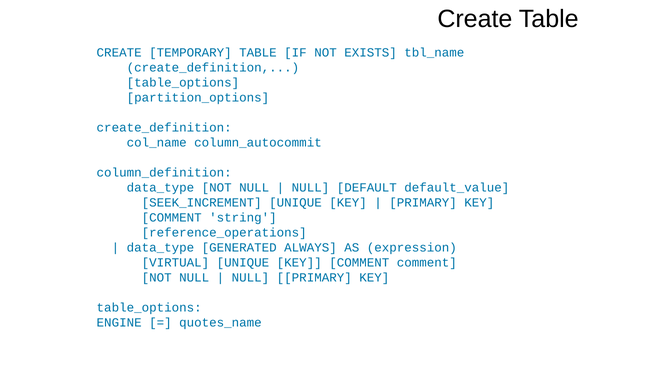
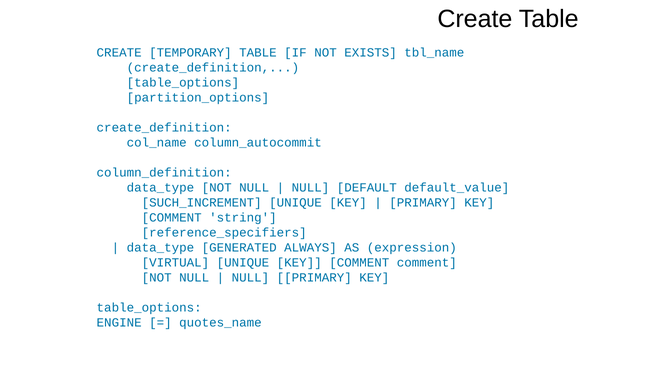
SEEK_INCREMENT: SEEK_INCREMENT -> SUCH_INCREMENT
reference_operations: reference_operations -> reference_specifiers
